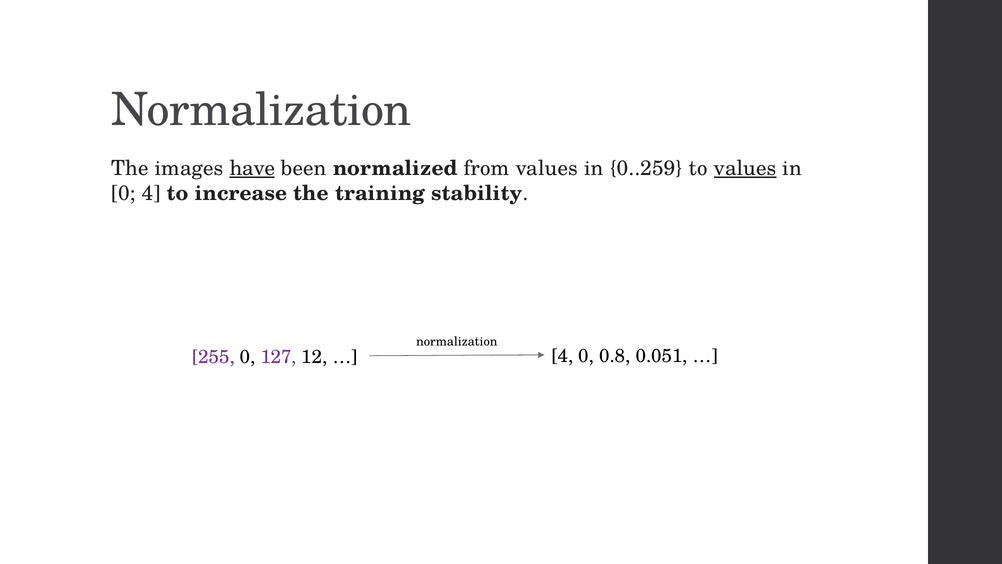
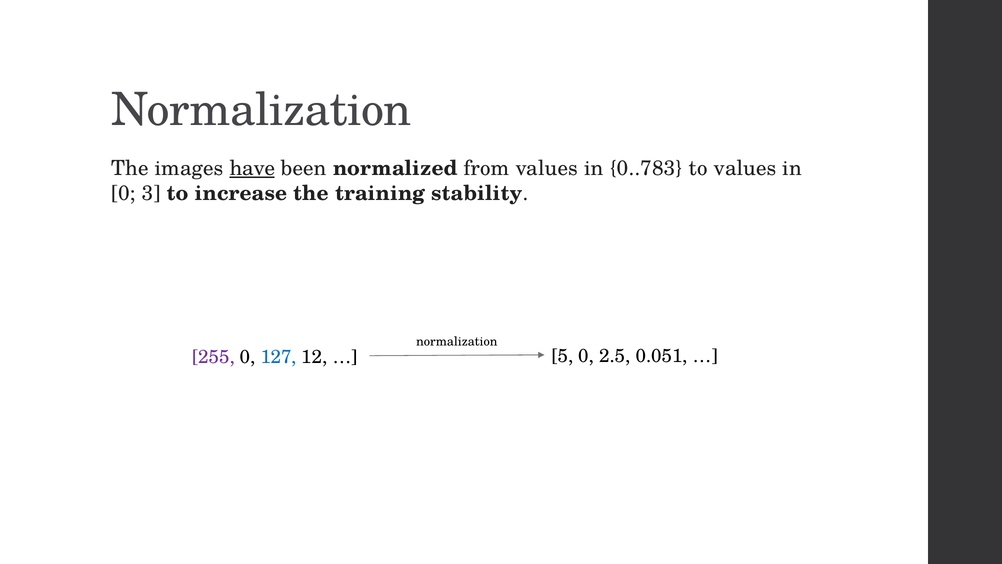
0..259: 0..259 -> 0..783
values at (745, 168) underline: present -> none
0 4: 4 -> 3
127 colour: purple -> blue
4 at (563, 356): 4 -> 5
0.8: 0.8 -> 2.5
